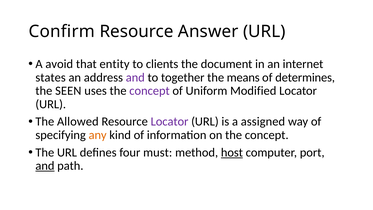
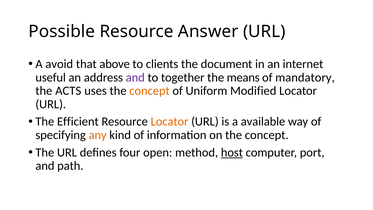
Confirm: Confirm -> Possible
entity: entity -> above
states: states -> useful
determines: determines -> mandatory
SEEN: SEEN -> ACTS
concept at (149, 91) colour: purple -> orange
Allowed: Allowed -> Efficient
Locator at (170, 122) colour: purple -> orange
assigned: assigned -> available
must: must -> open
and at (45, 166) underline: present -> none
